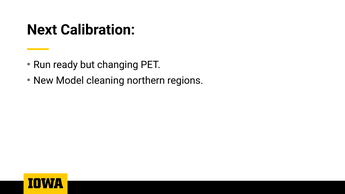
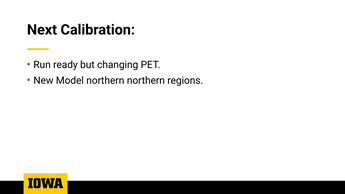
Model cleaning: cleaning -> northern
